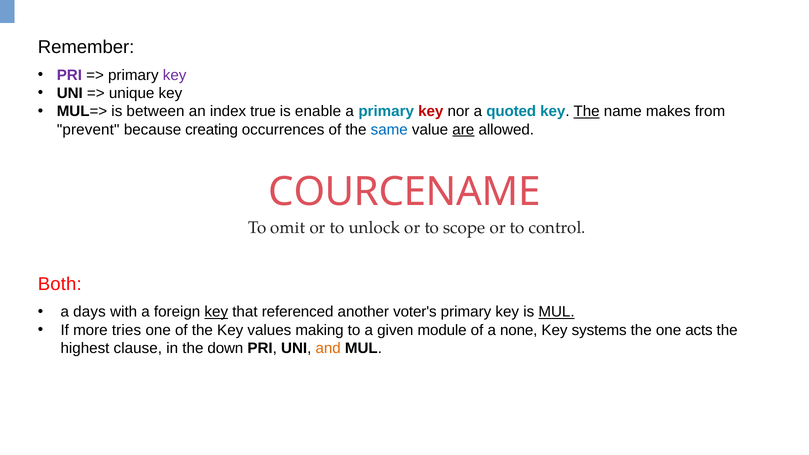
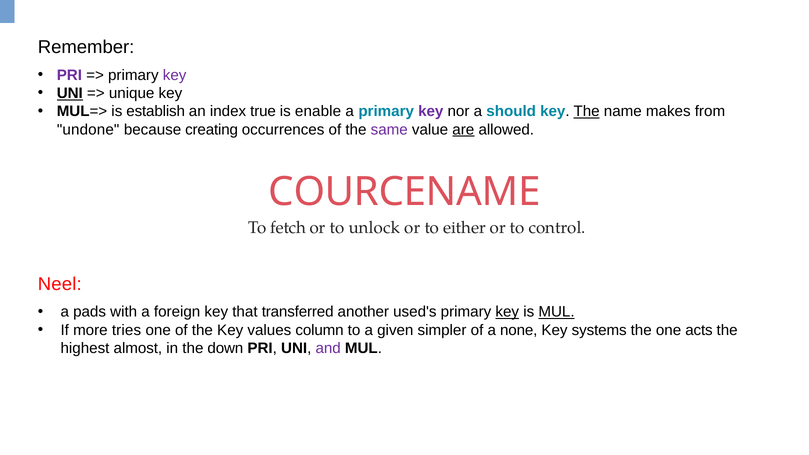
UNI at (70, 93) underline: none -> present
between: between -> establish
key at (431, 111) colour: red -> purple
quoted: quoted -> should
prevent: prevent -> undone
same colour: blue -> purple
omit: omit -> fetch
scope: scope -> either
Both: Both -> Neel
days: days -> pads
key at (216, 312) underline: present -> none
referenced: referenced -> transferred
voter's: voter's -> used's
key at (507, 312) underline: none -> present
making: making -> column
module: module -> simpler
clause: clause -> almost
and colour: orange -> purple
